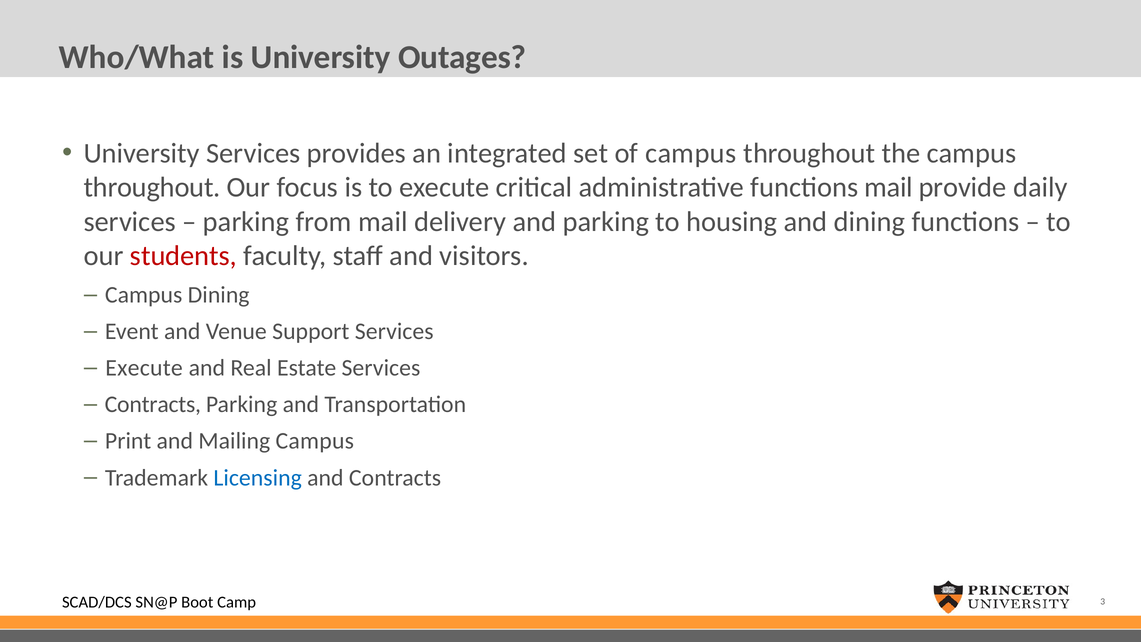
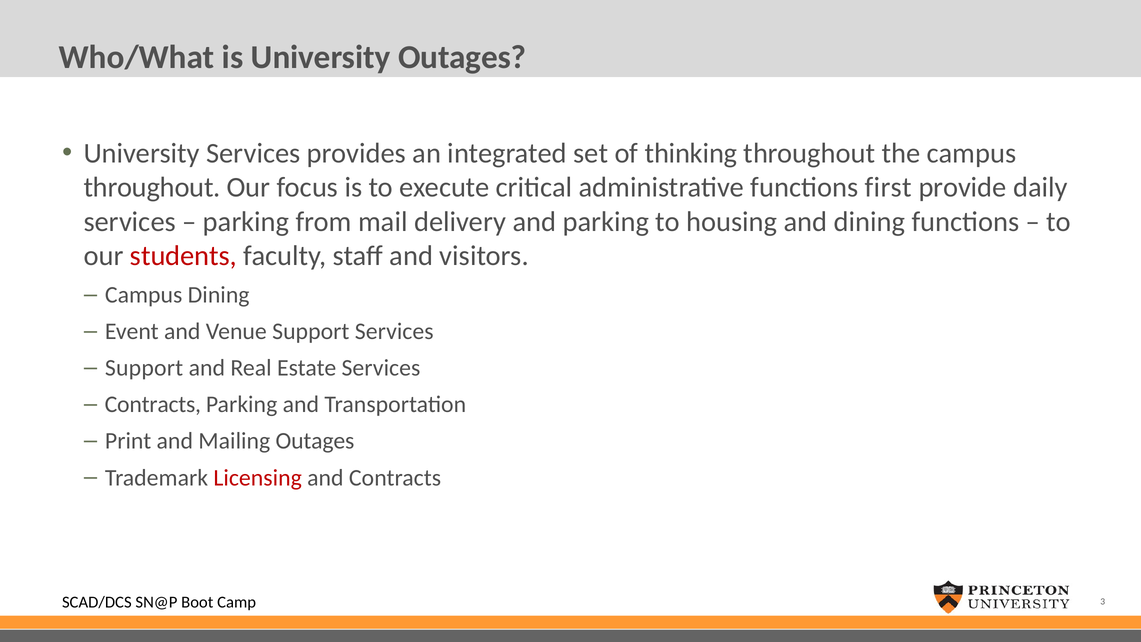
of campus: campus -> thinking
functions mail: mail -> first
Execute at (144, 368): Execute -> Support
Mailing Campus: Campus -> Outages
Licensing colour: blue -> red
